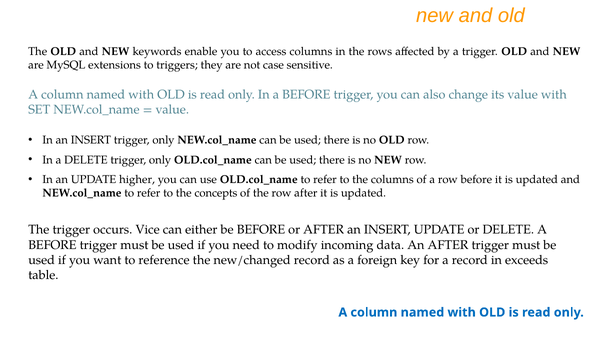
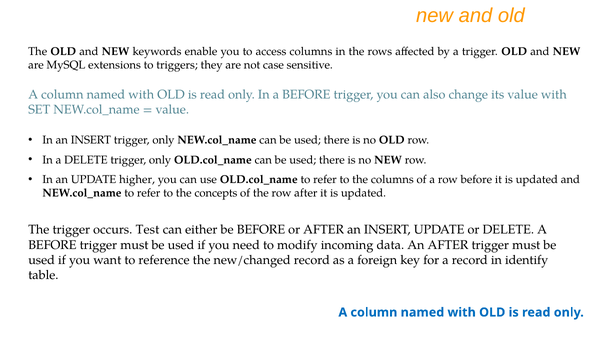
Vice: Vice -> Test
exceeds: exceeds -> identify
